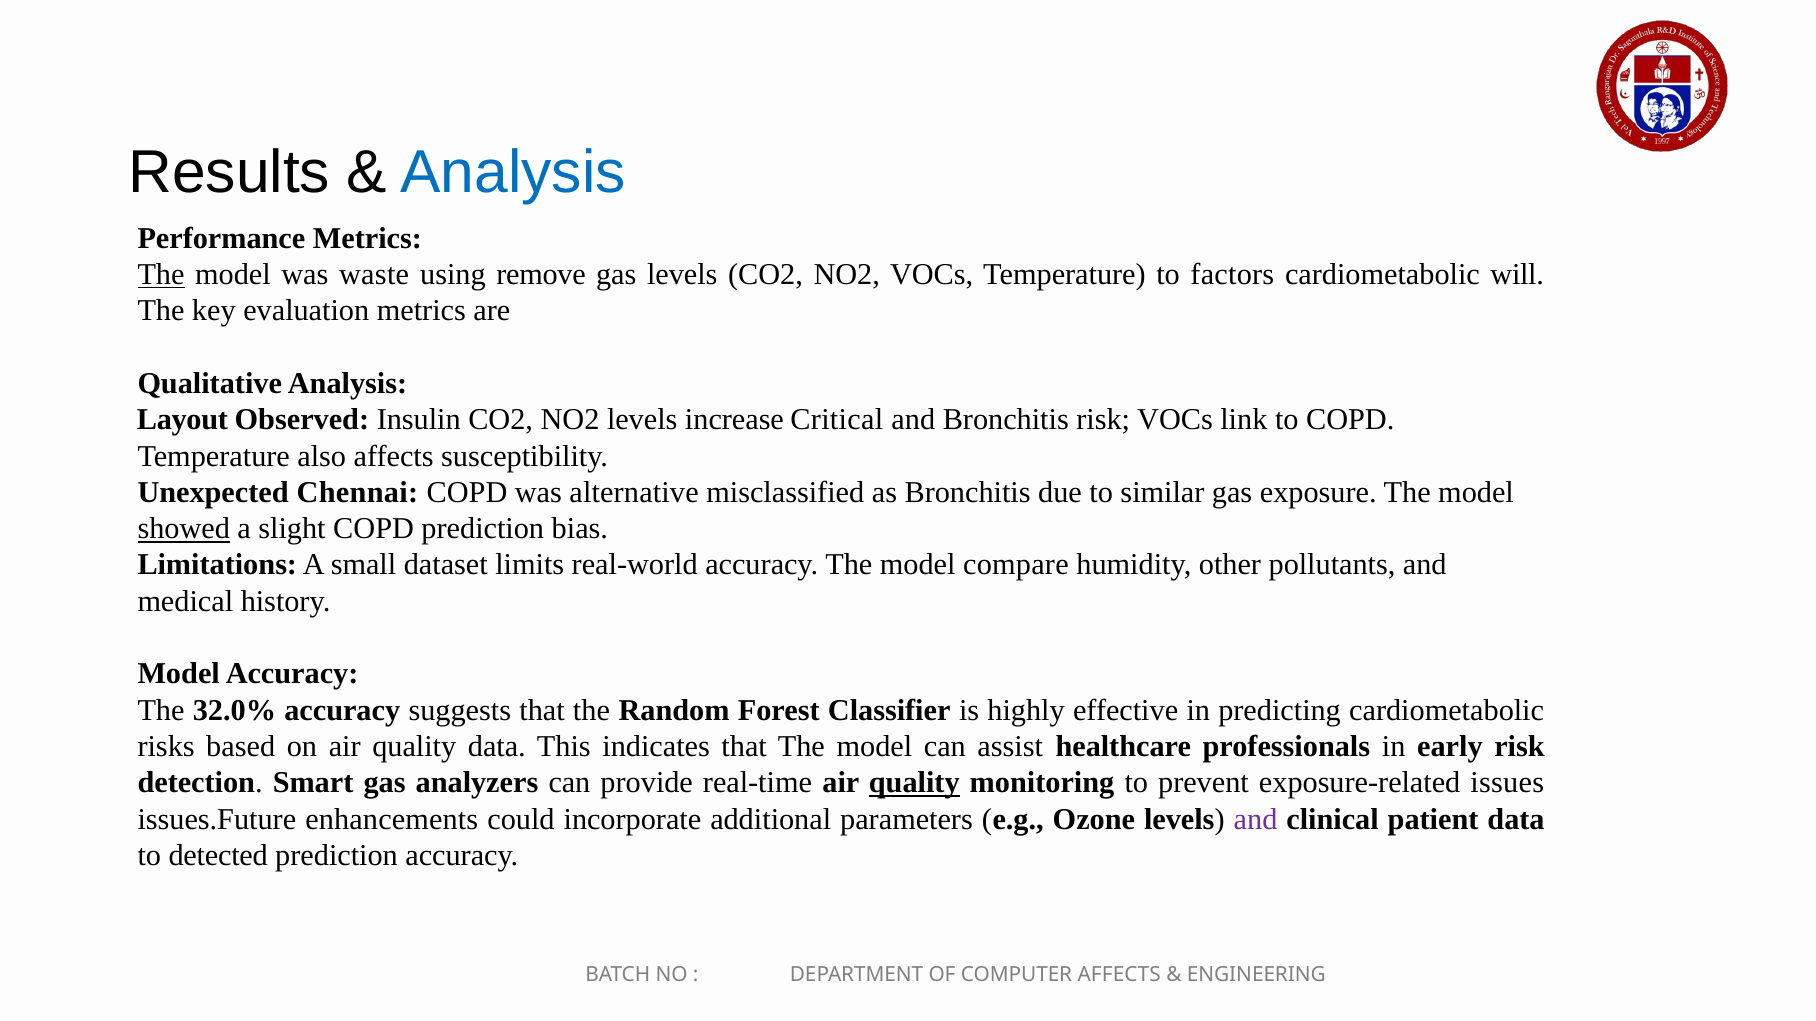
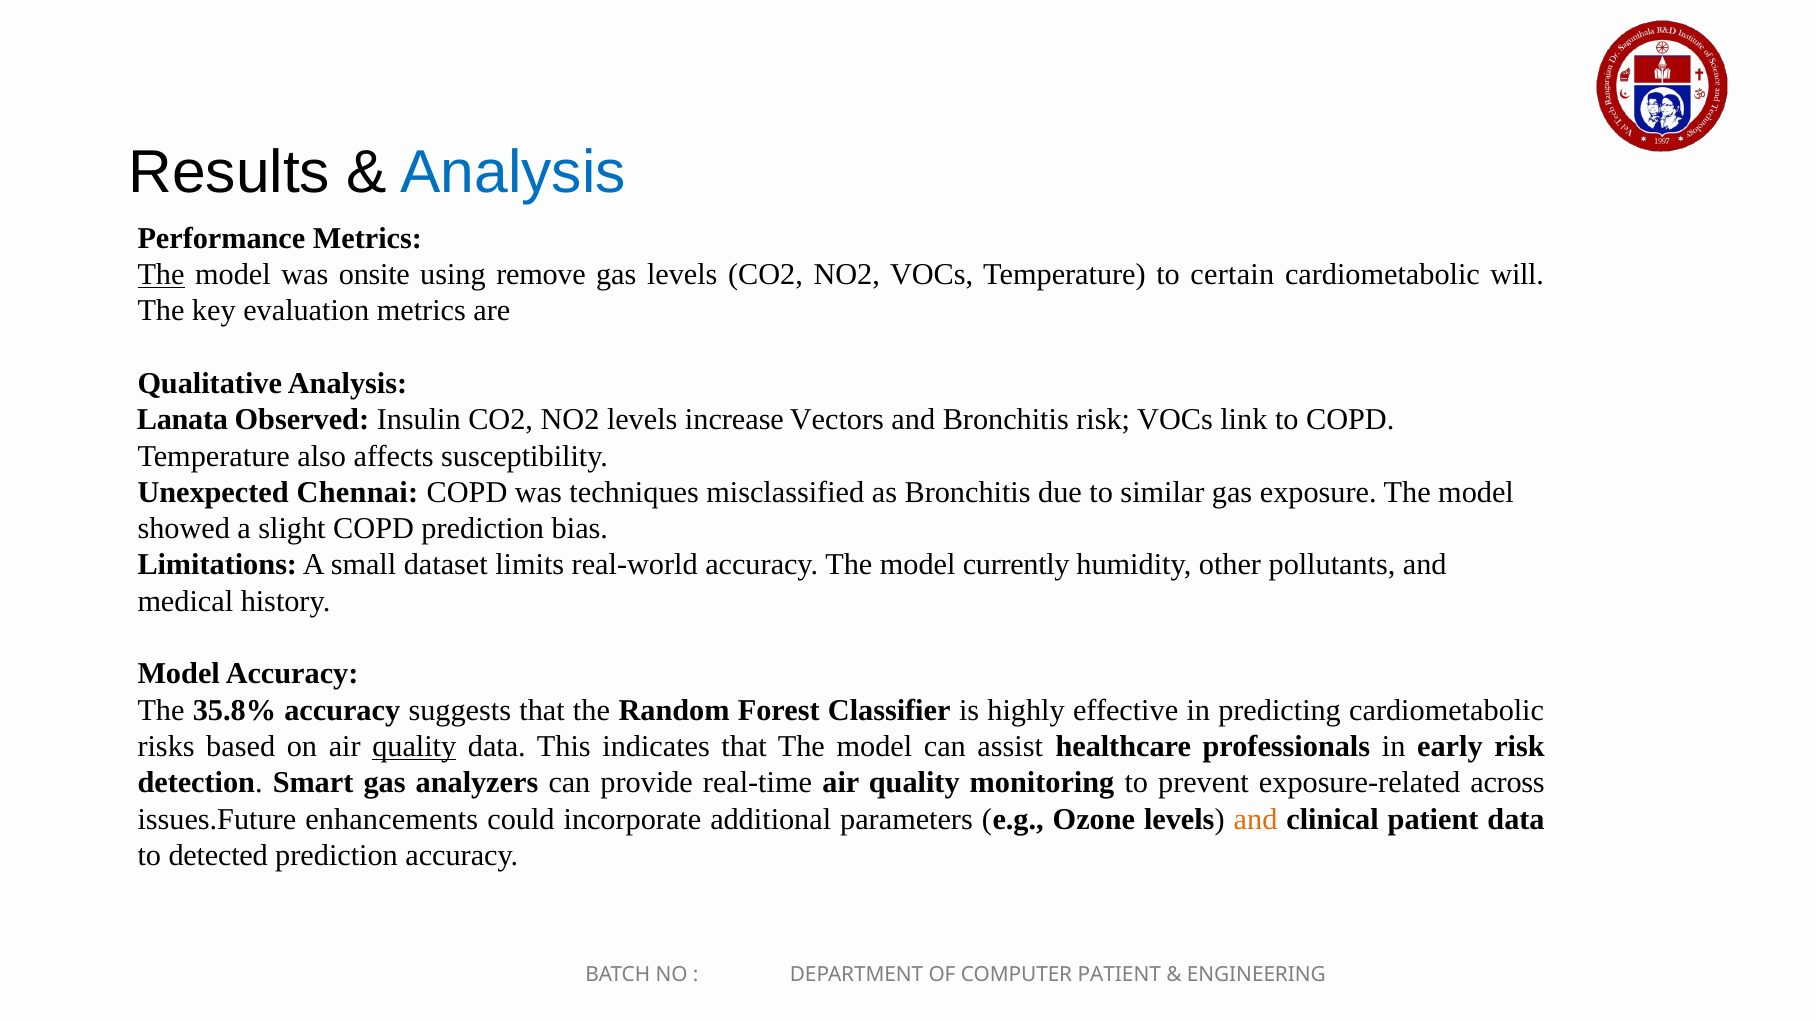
waste: waste -> onsite
factors: factors -> certain
Layout: Layout -> Lanata
Critical: Critical -> Vectors
alternative: alternative -> techniques
showed underline: present -> none
compare: compare -> currently
32.0%: 32.0% -> 35.8%
quality at (414, 747) underline: none -> present
quality at (914, 783) underline: present -> none
issues: issues -> across
and at (1256, 820) colour: purple -> orange
COMPUTER AFFECTS: AFFECTS -> PATIENT
